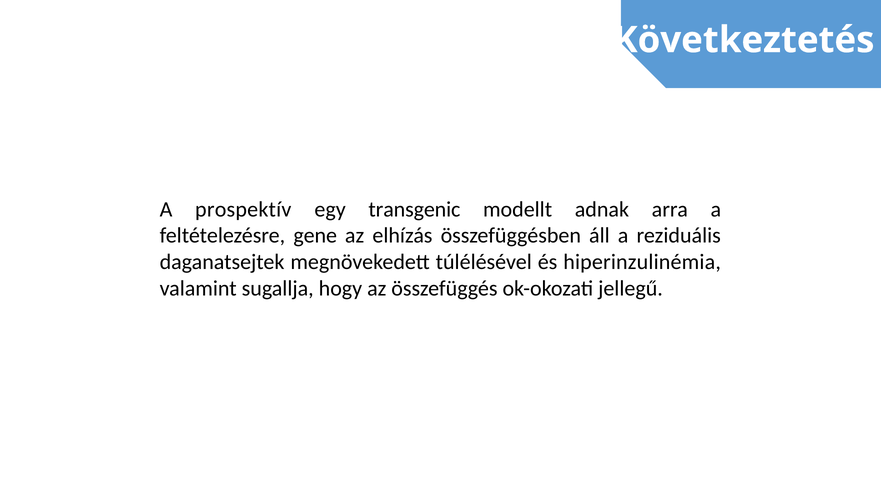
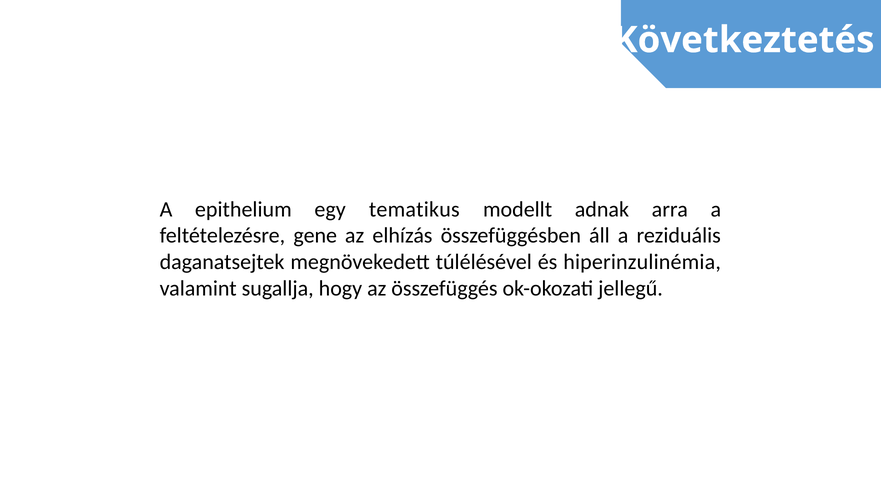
prospektív: prospektív -> epithelium
transgenic: transgenic -> tematikus
